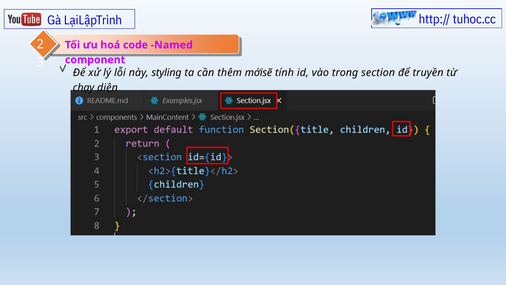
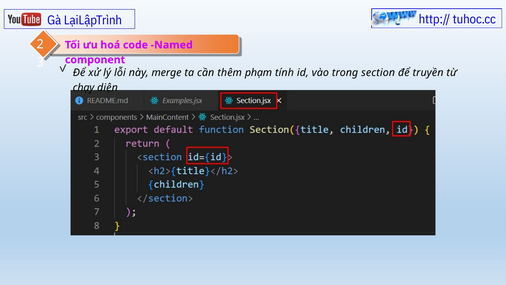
styling: styling -> merge
mớisẽ: mớisẽ -> phạm
